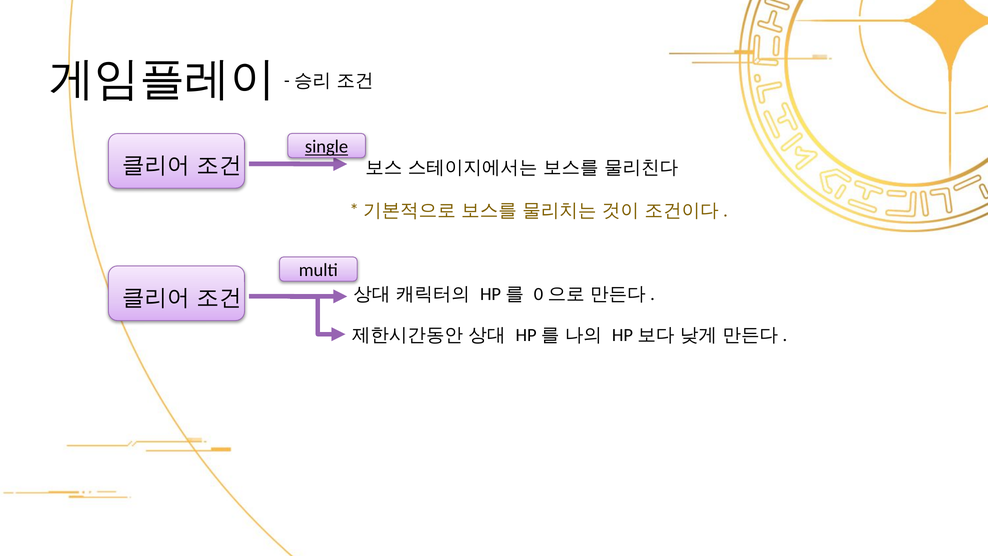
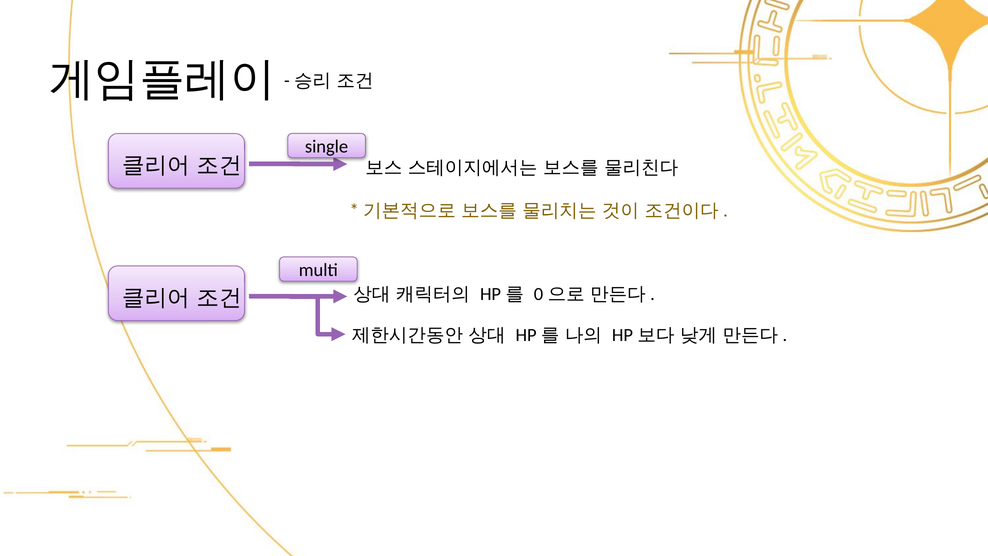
single underline: present -> none
